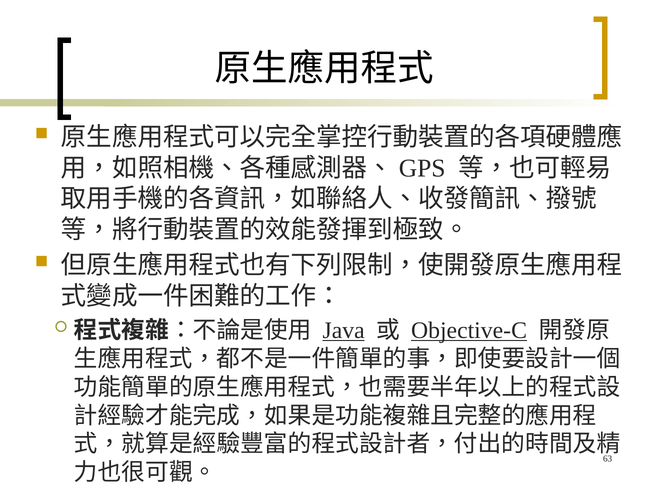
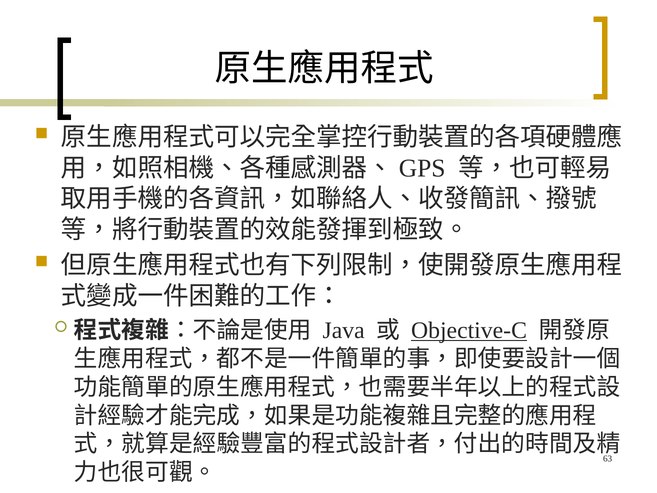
Java underline: present -> none
